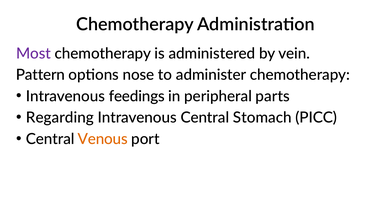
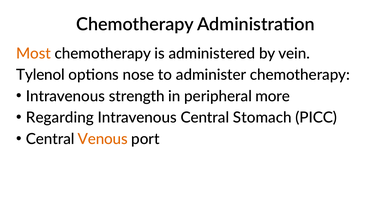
Most colour: purple -> orange
Pattern: Pattern -> Tylenol
feedings: feedings -> strength
parts: parts -> more
